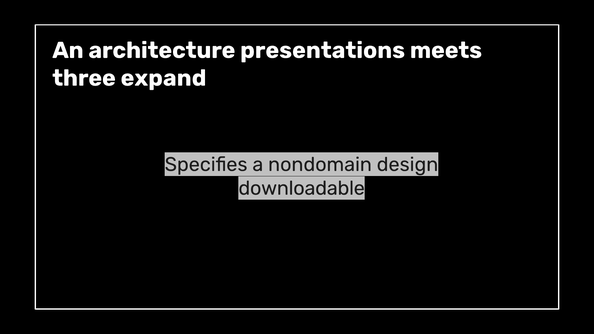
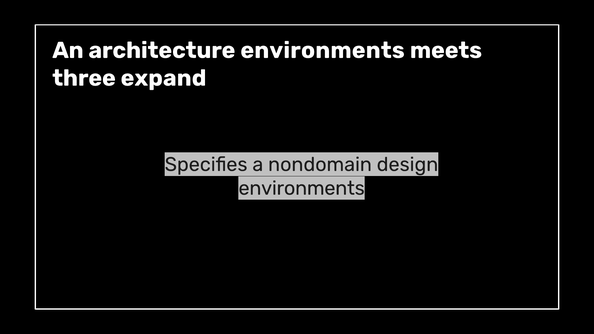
architecture presentations: presentations -> environments
downloadable at (302, 188): downloadable -> environments
